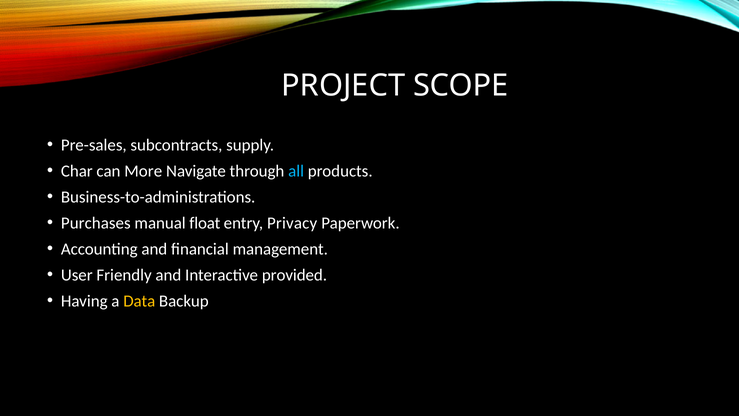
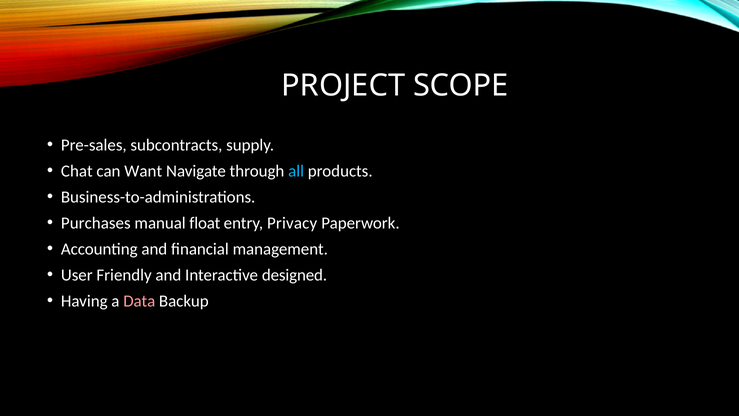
Char: Char -> Chat
More: More -> Want
provided: provided -> designed
Data colour: yellow -> pink
